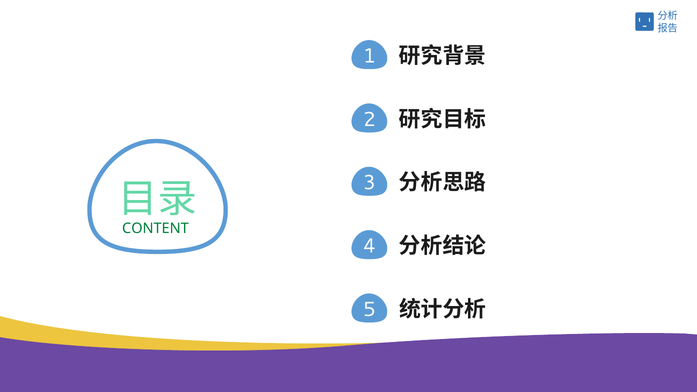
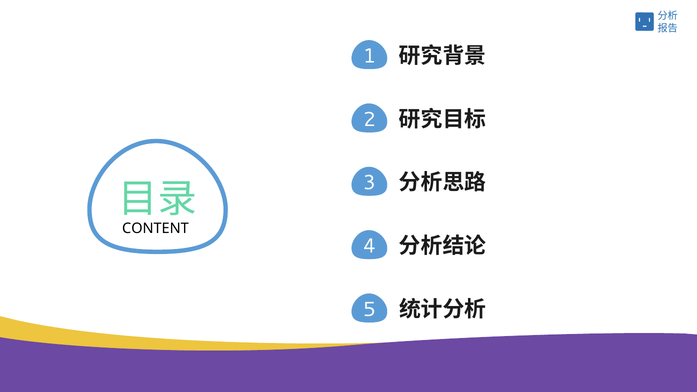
CONTENT colour: green -> black
